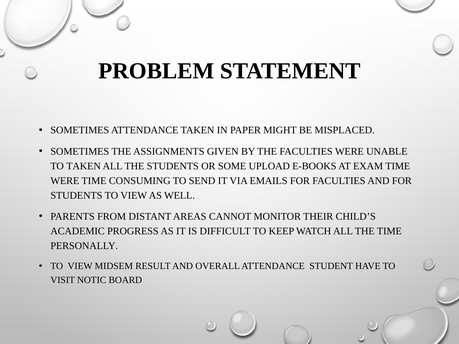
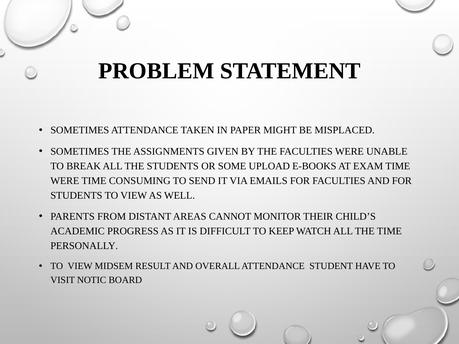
TO TAKEN: TAKEN -> BREAK
